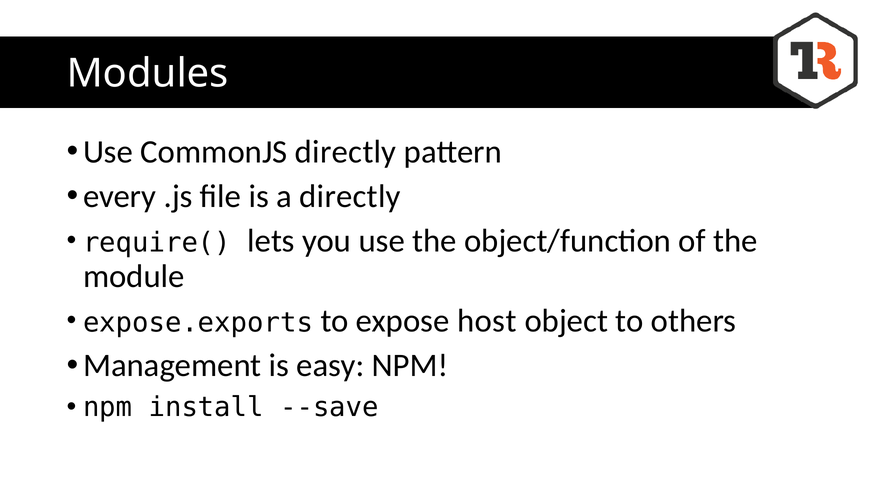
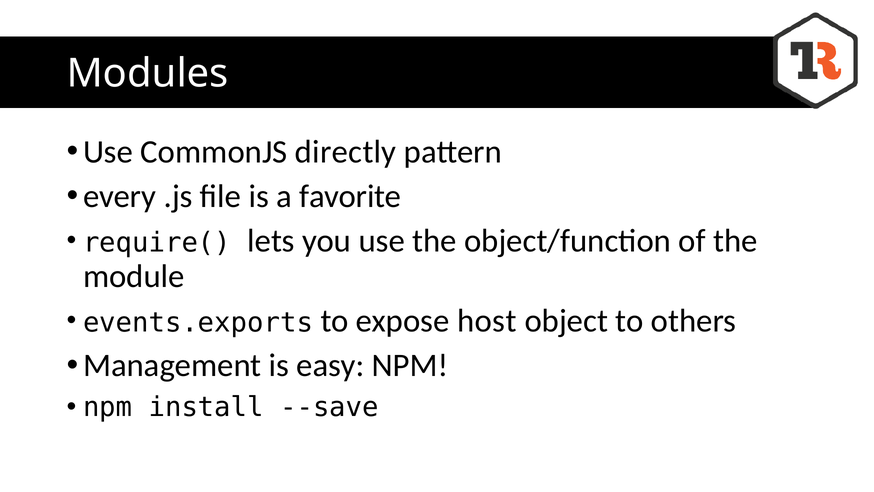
a directly: directly -> favorite
expose.exports: expose.exports -> events.exports
